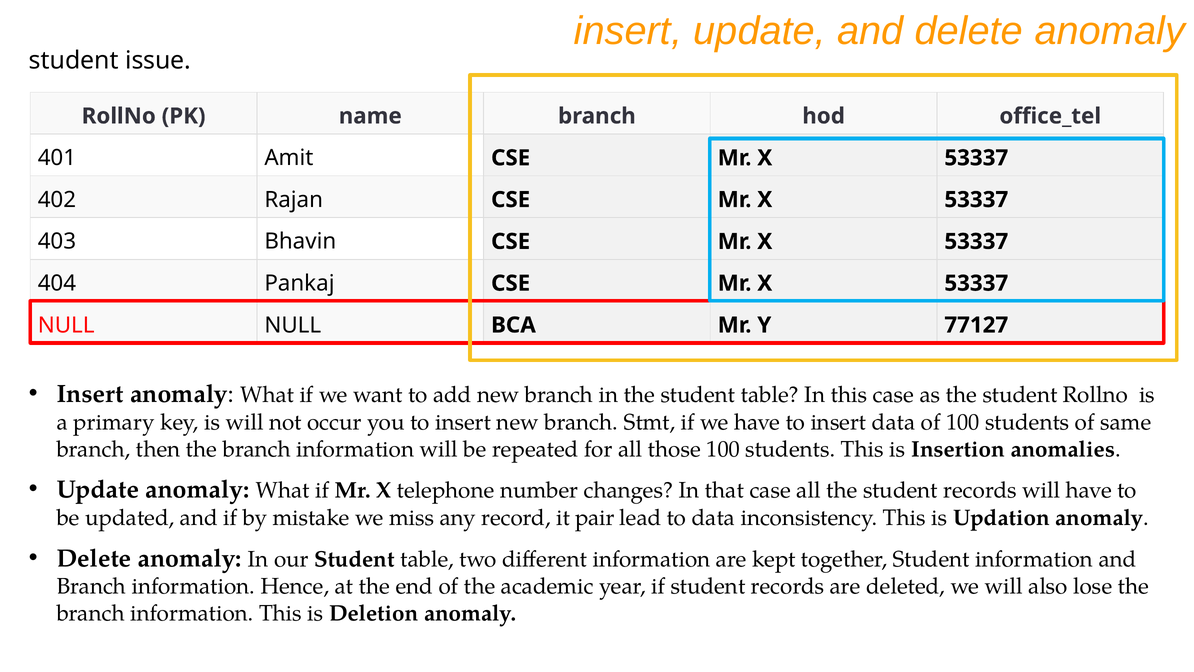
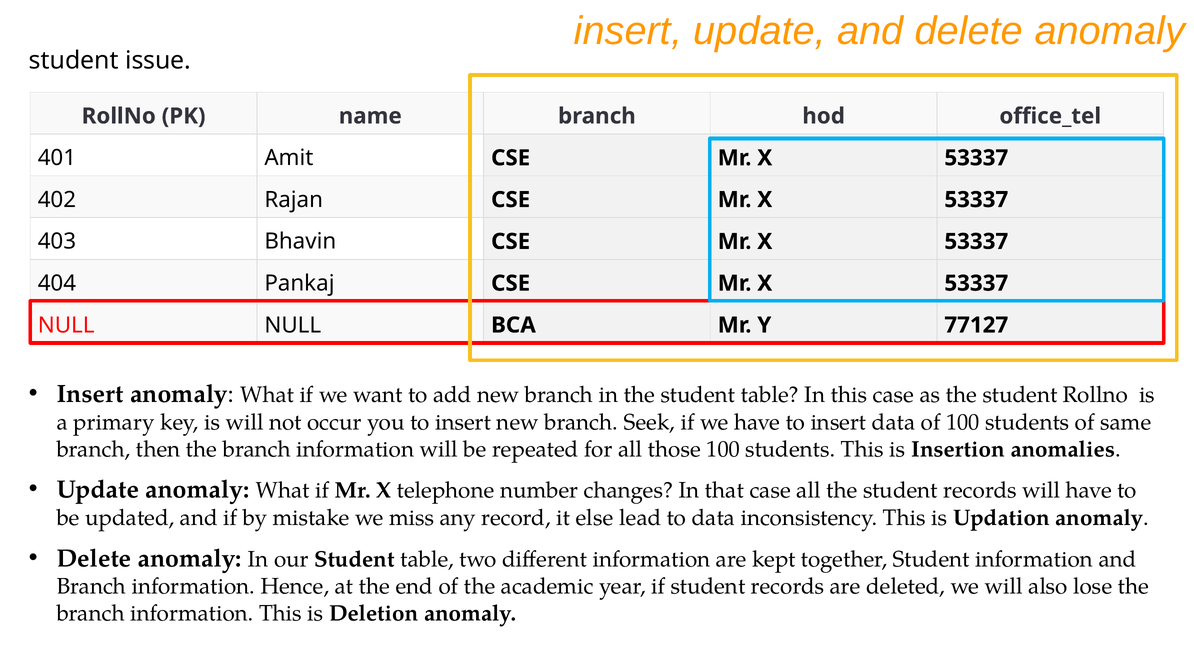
Stmt: Stmt -> Seek
pair: pair -> else
